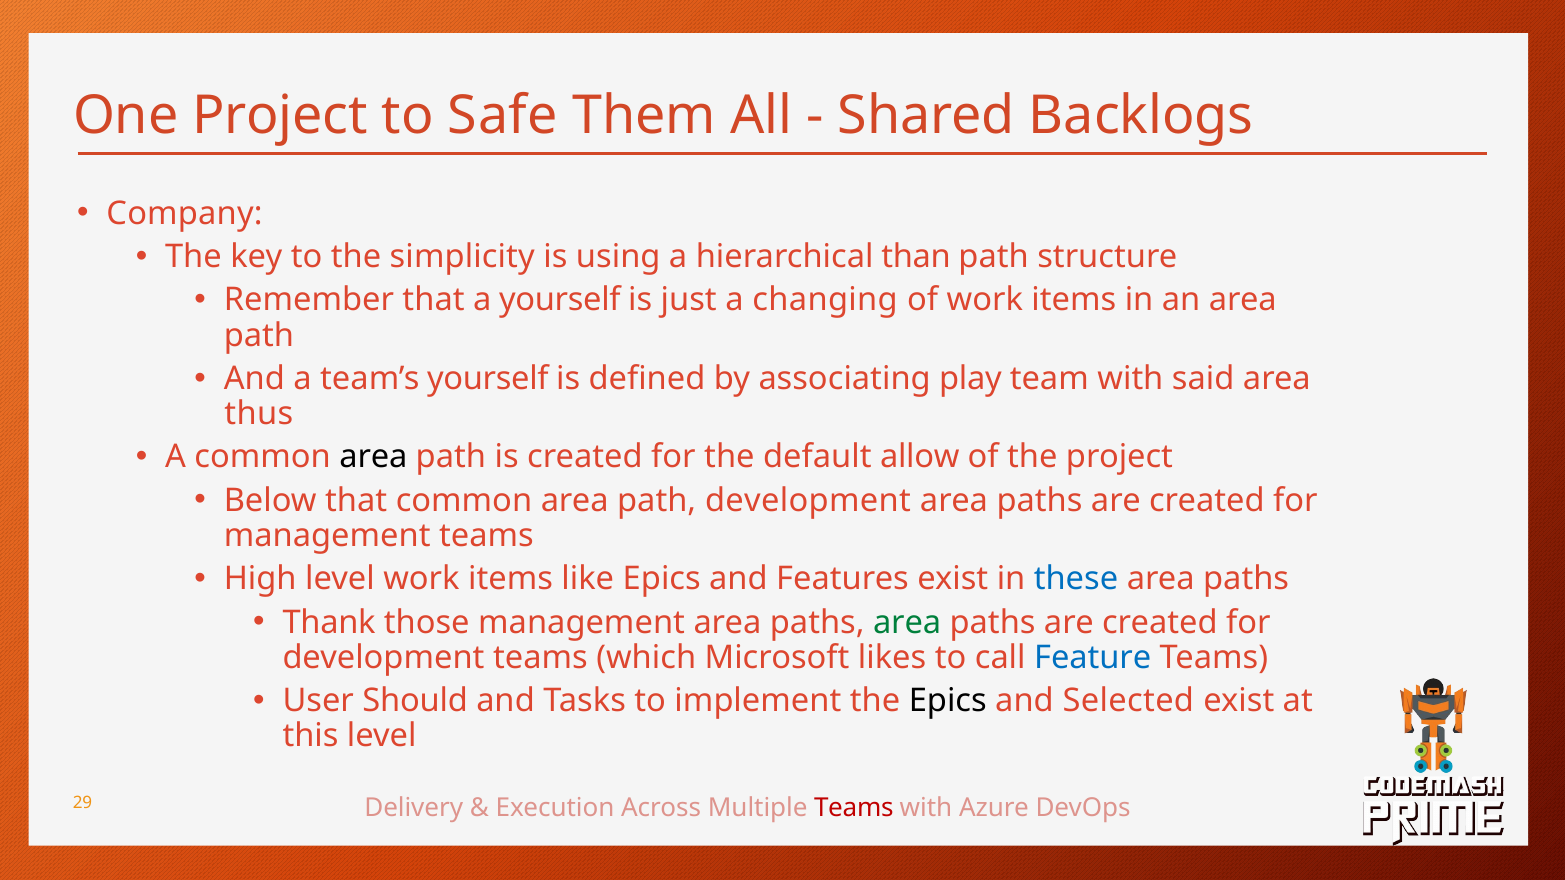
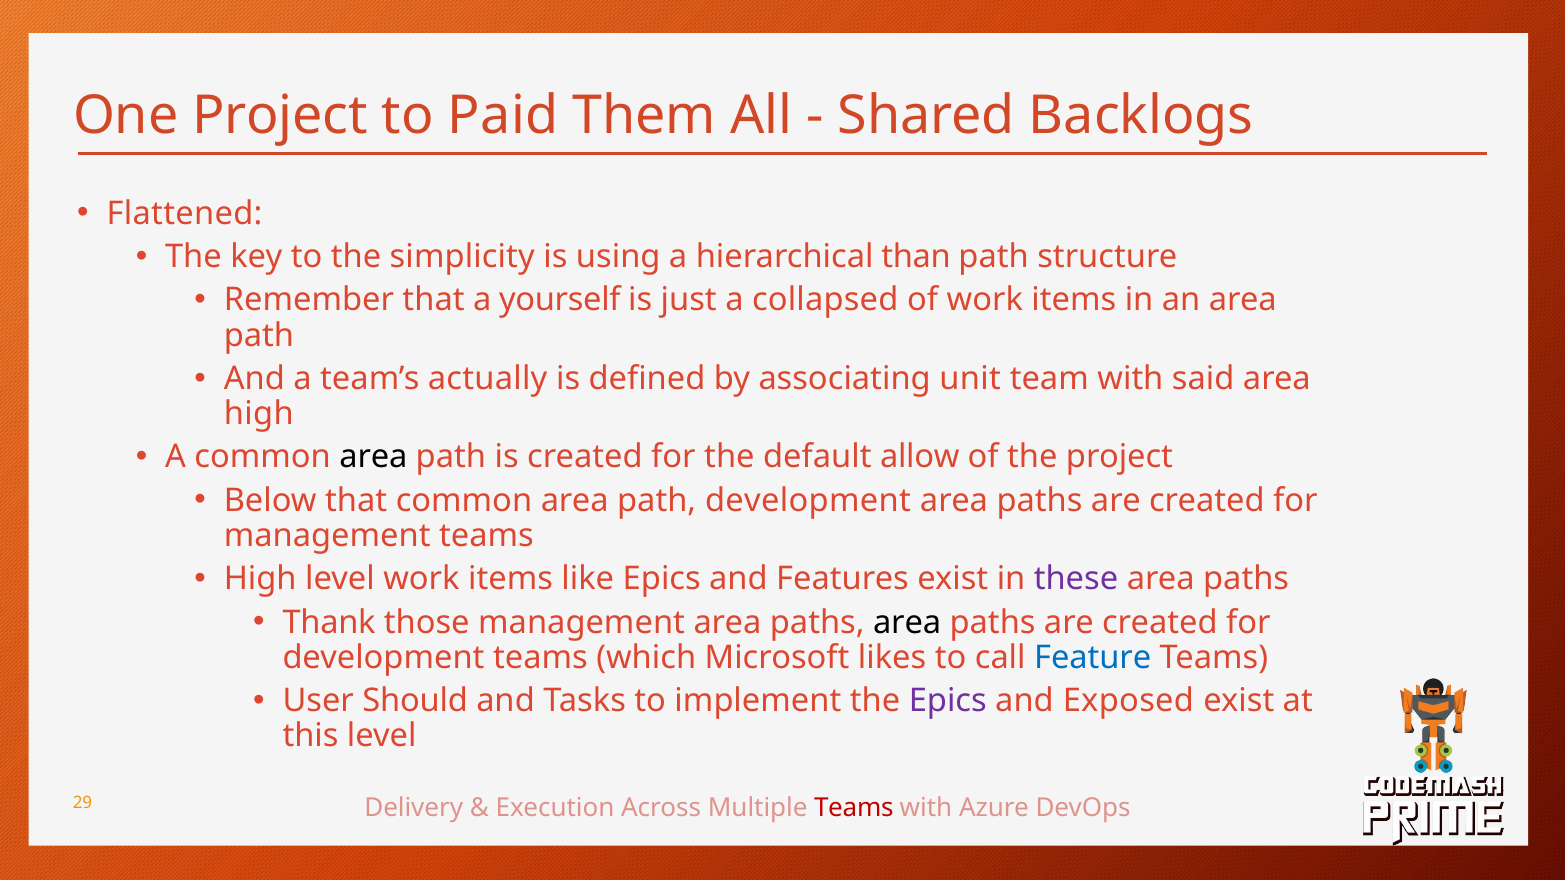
Safe: Safe -> Paid
Company: Company -> Flattened
changing: changing -> collapsed
team’s yourself: yourself -> actually
play: play -> unit
thus at (259, 414): thus -> high
these colour: blue -> purple
area at (907, 623) colour: green -> black
Epics at (948, 701) colour: black -> purple
Selected: Selected -> Exposed
